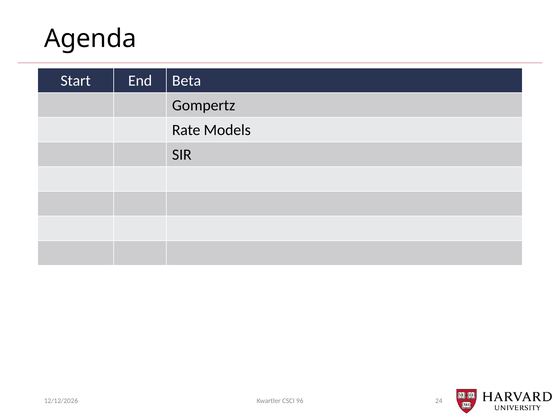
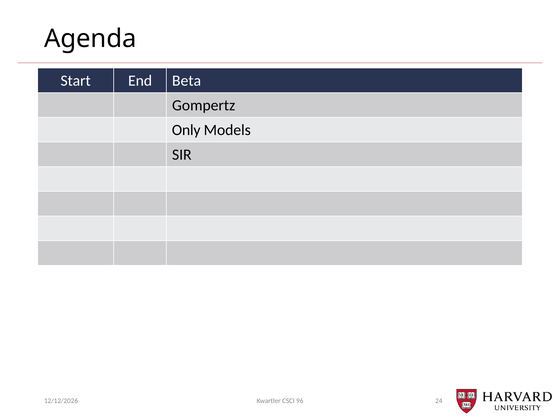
Rate: Rate -> Only
